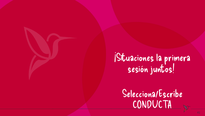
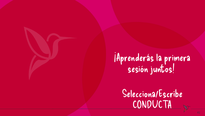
¡Situaciones: ¡Situaciones -> ¡Aprenderás
